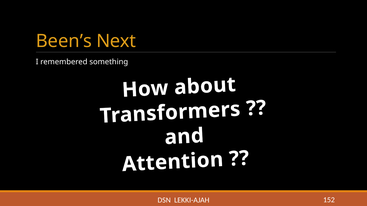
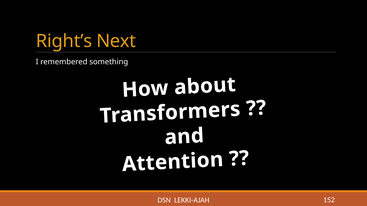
Been’s: Been’s -> Right’s
